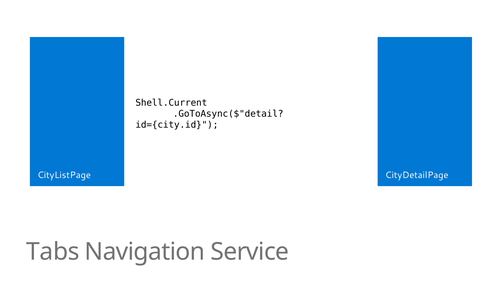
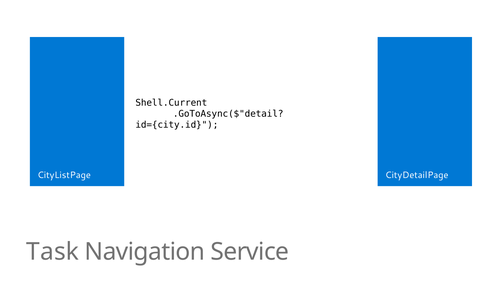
Tabs: Tabs -> Task
